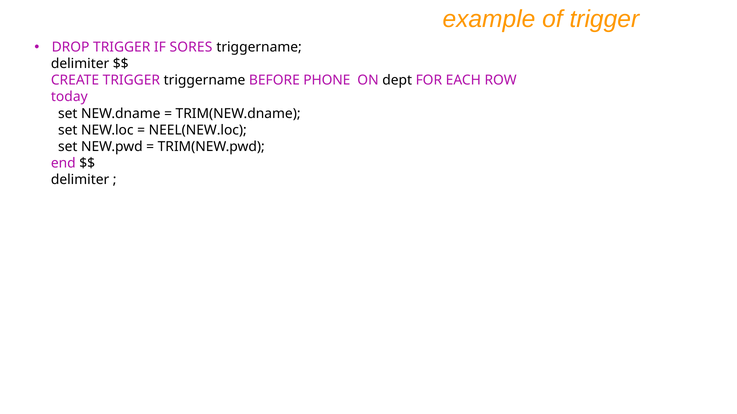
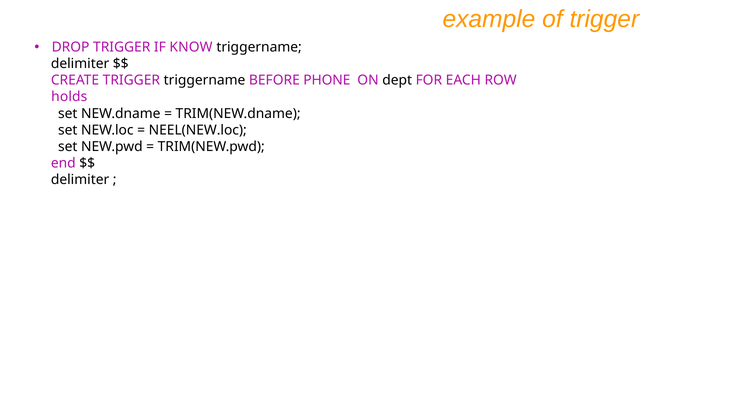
SORES: SORES -> KNOW
today: today -> holds
